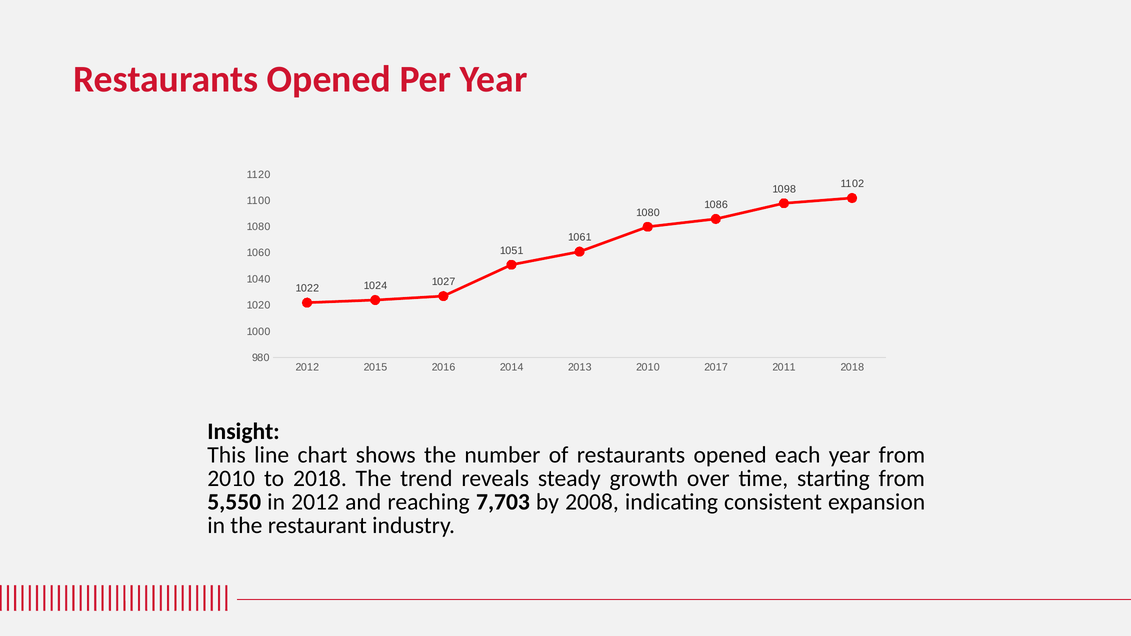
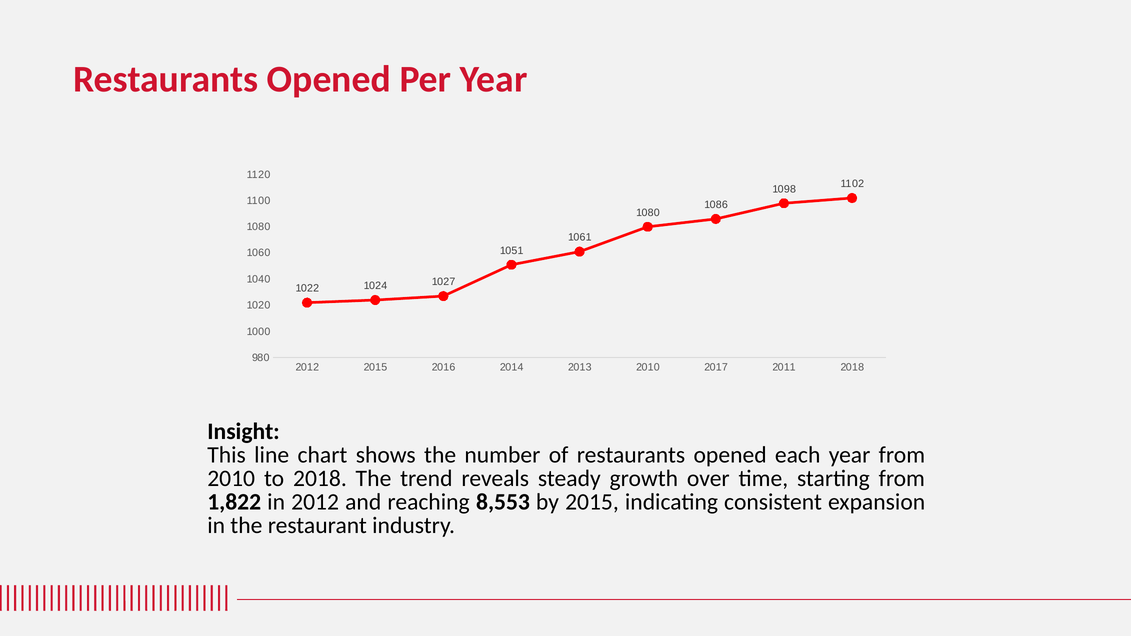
5,550: 5,550 -> 1,822
7,703: 7,703 -> 8,553
by 2008: 2008 -> 2015
